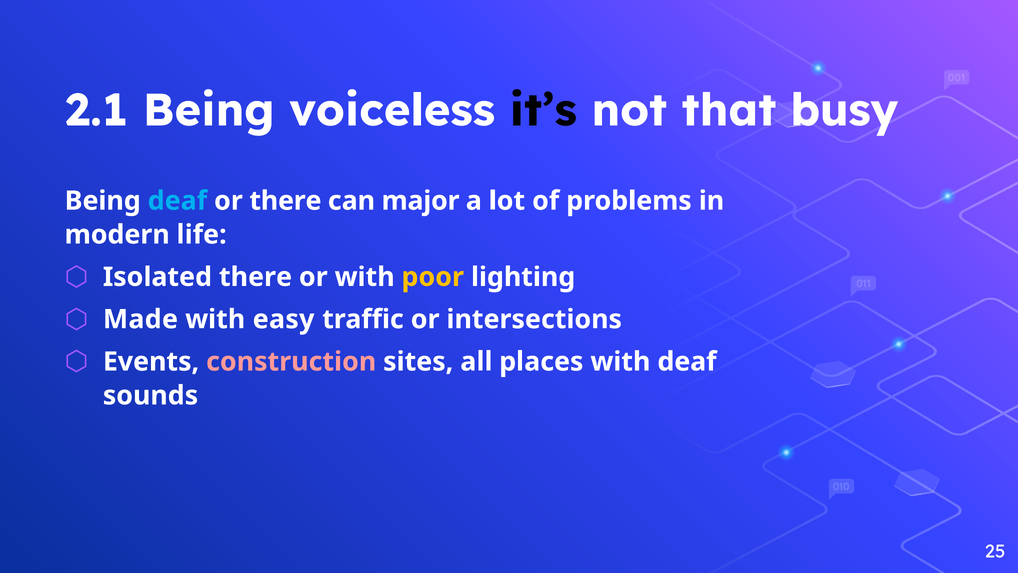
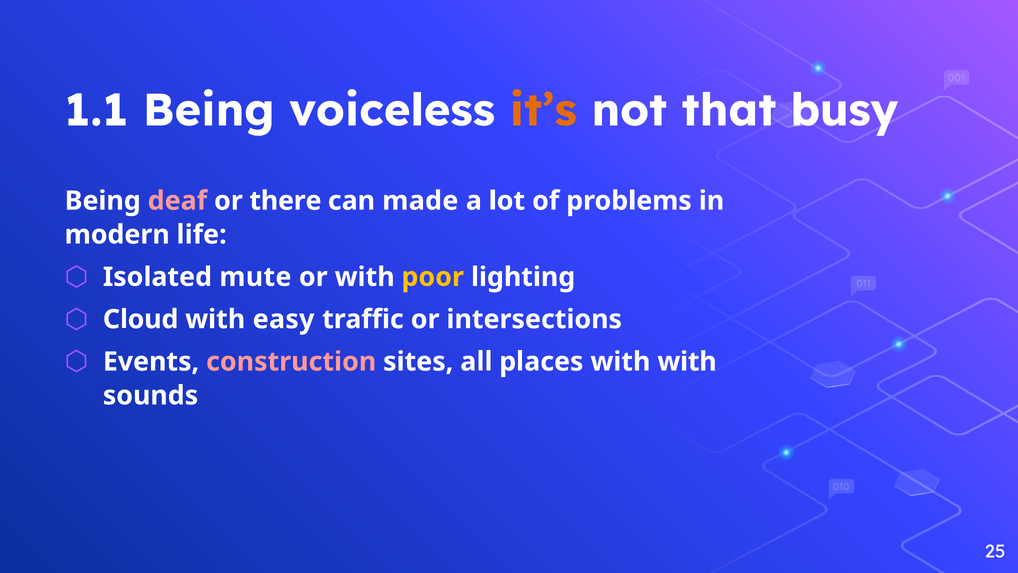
2.1: 2.1 -> 1.1
it’s colour: black -> orange
deaf at (177, 201) colour: light blue -> pink
major: major -> made
Isolated there: there -> mute
Made: Made -> Cloud
with deaf: deaf -> with
